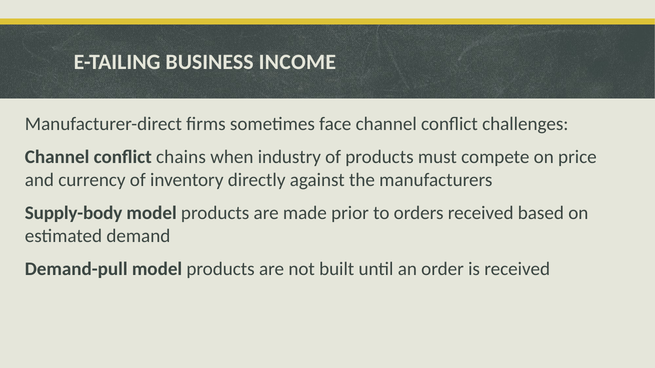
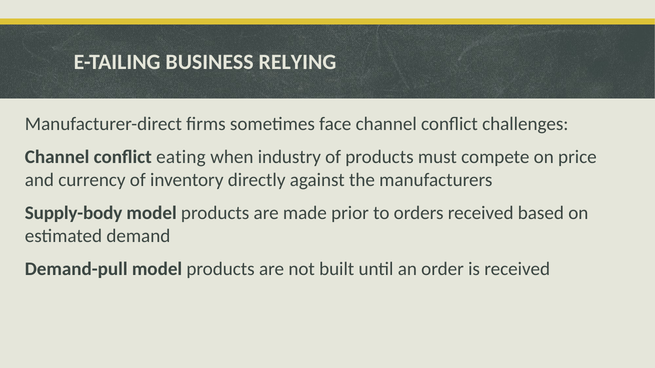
INCOME: INCOME -> RELYING
chains: chains -> eating
